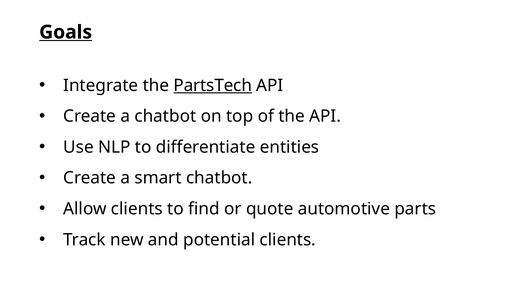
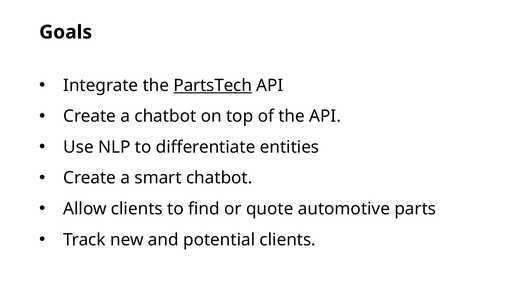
Goals underline: present -> none
